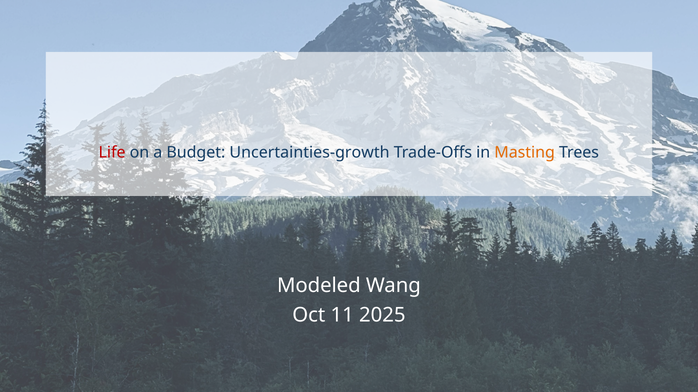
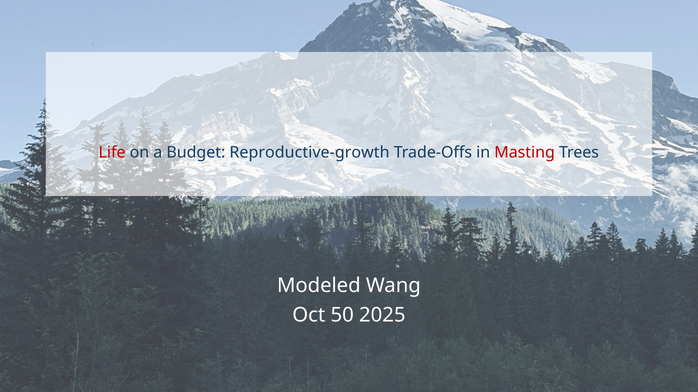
Uncertainties-growth: Uncertainties-growth -> Reproductive-growth
Masting colour: orange -> red
11: 11 -> 50
